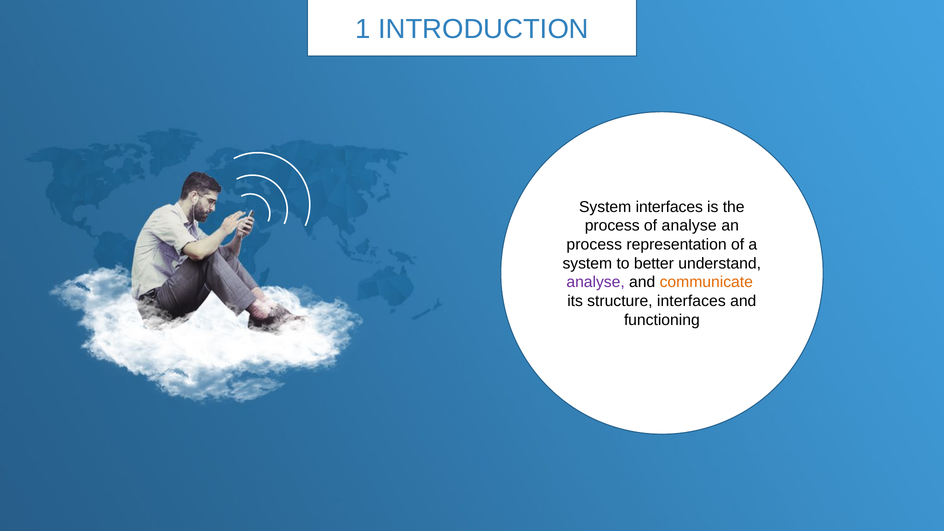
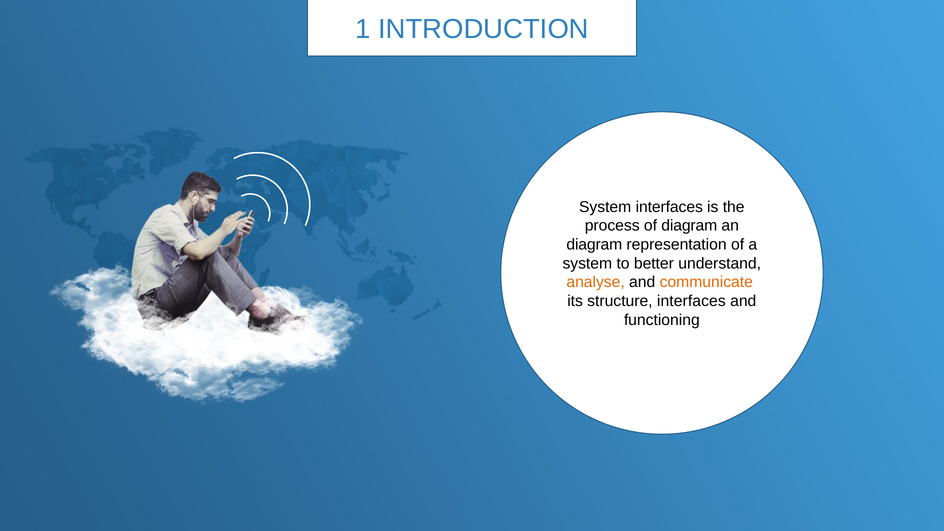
of analyse: analyse -> diagram
process at (594, 245): process -> diagram
analyse at (596, 282) colour: purple -> orange
